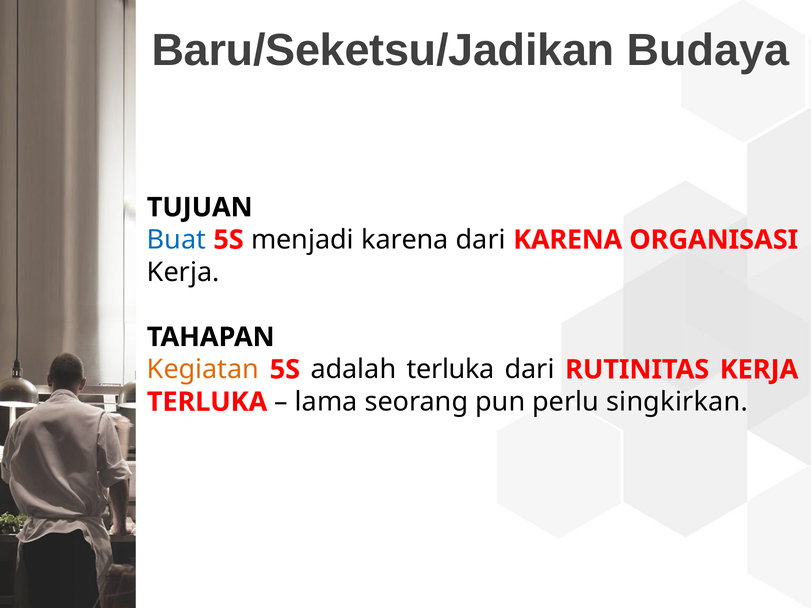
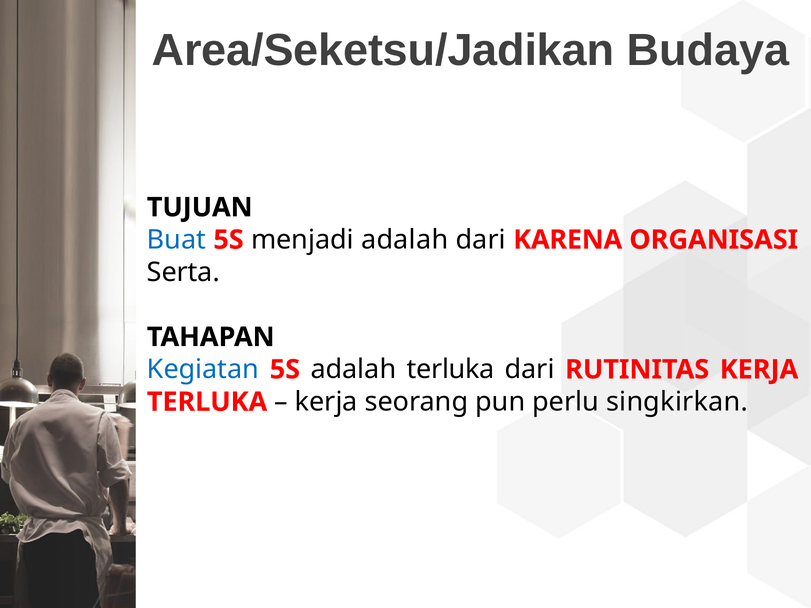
Baru/Seketsu/Jadikan: Baru/Seketsu/Jadikan -> Area/Seketsu/Jadikan
menjadi karena: karena -> adalah
Kerja at (183, 272): Kerja -> Serta
Kegiatan colour: orange -> blue
lama at (326, 402): lama -> kerja
